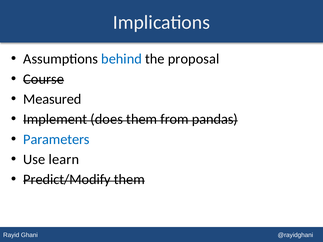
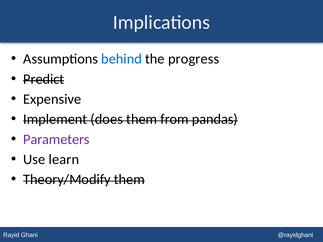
proposal: proposal -> progress
Course: Course -> Predict
Measured: Measured -> Expensive
Parameters colour: blue -> purple
Predict/Modify: Predict/Modify -> Theory/Modify
